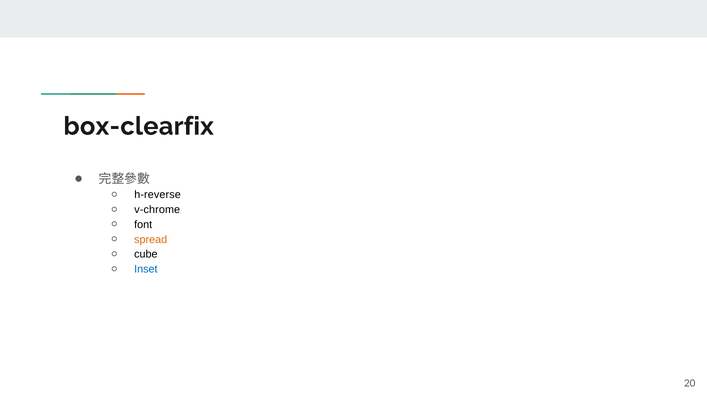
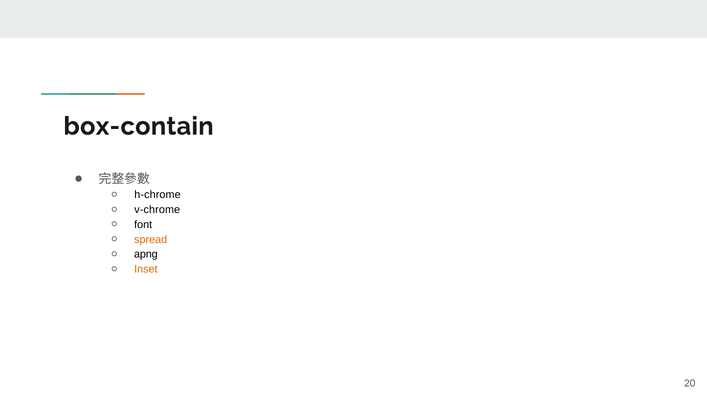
box-clearfix: box-clearfix -> box-contain
h-reverse: h-reverse -> h-chrome
cube: cube -> apng
Inset colour: blue -> orange
